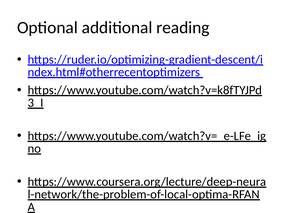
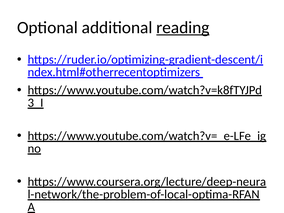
reading underline: none -> present
